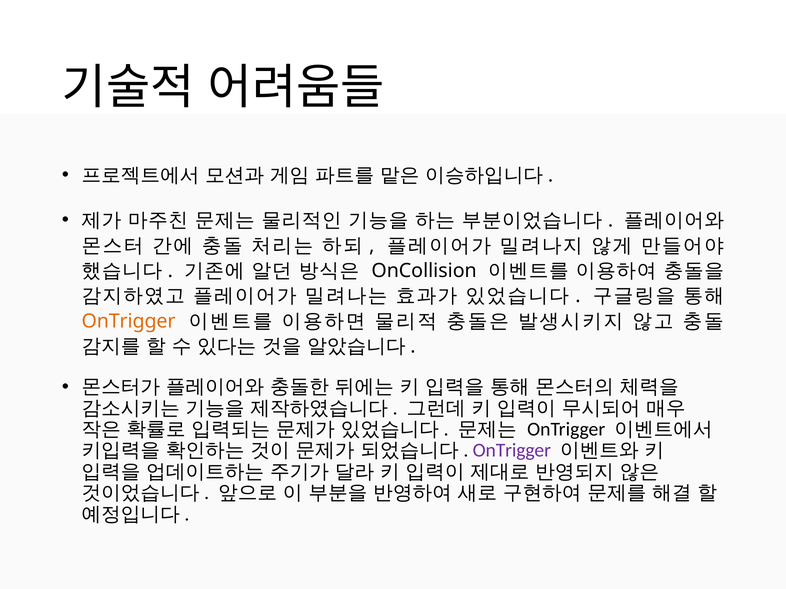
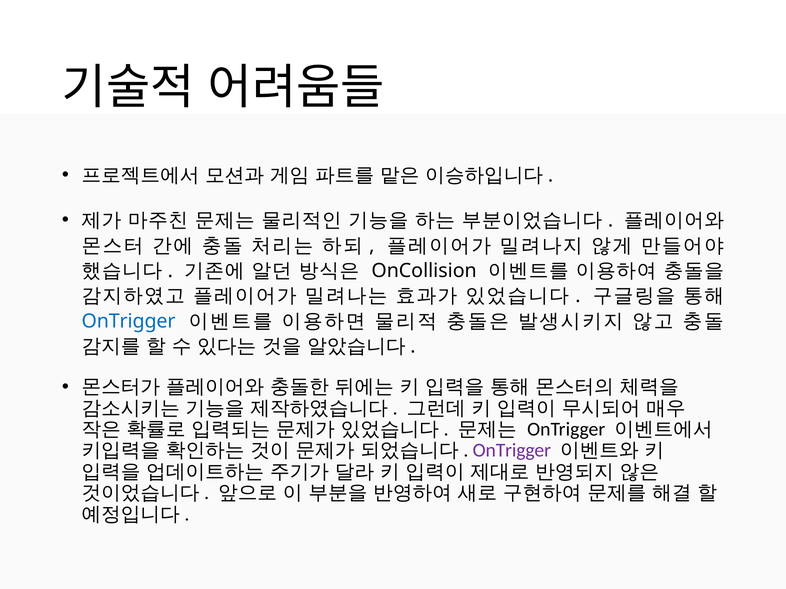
OnTrigger at (129, 321) colour: orange -> blue
